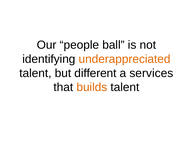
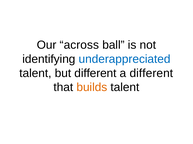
people: people -> across
underappreciated colour: orange -> blue
a services: services -> different
